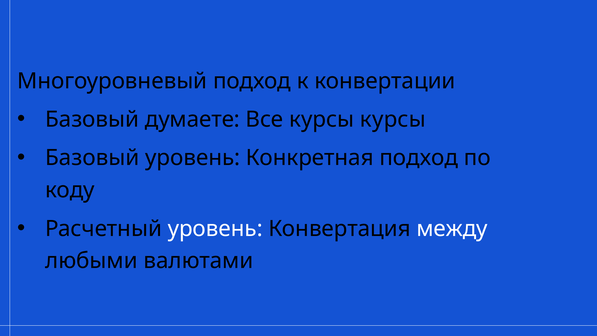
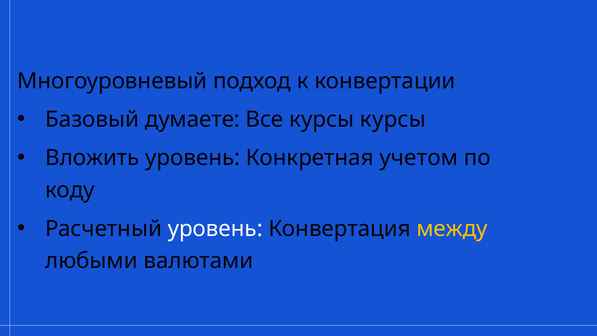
Базовый at (92, 158): Базовый -> Вложить
Конкретная подход: подход -> учетом
между colour: white -> yellow
